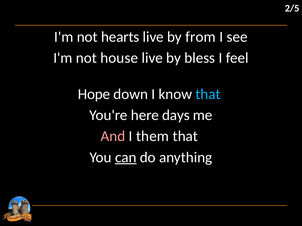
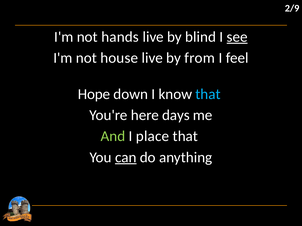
2/5: 2/5 -> 2/9
hearts: hearts -> hands
from: from -> blind
see underline: none -> present
bless: bless -> from
And colour: pink -> light green
them: them -> place
